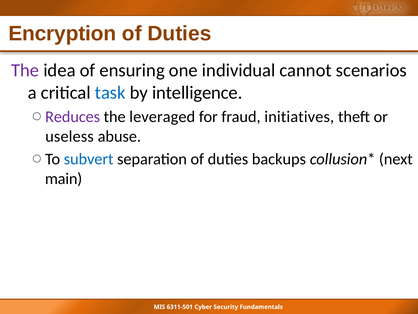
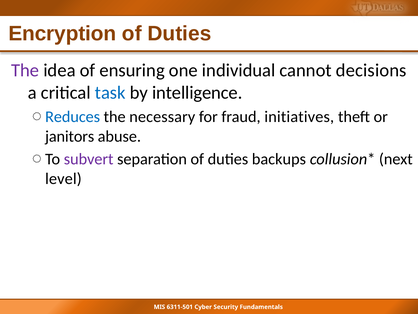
scenarios: scenarios -> decisions
Reduces colour: purple -> blue
leveraged: leveraged -> necessary
useless: useless -> janitors
subvert colour: blue -> purple
main: main -> level
